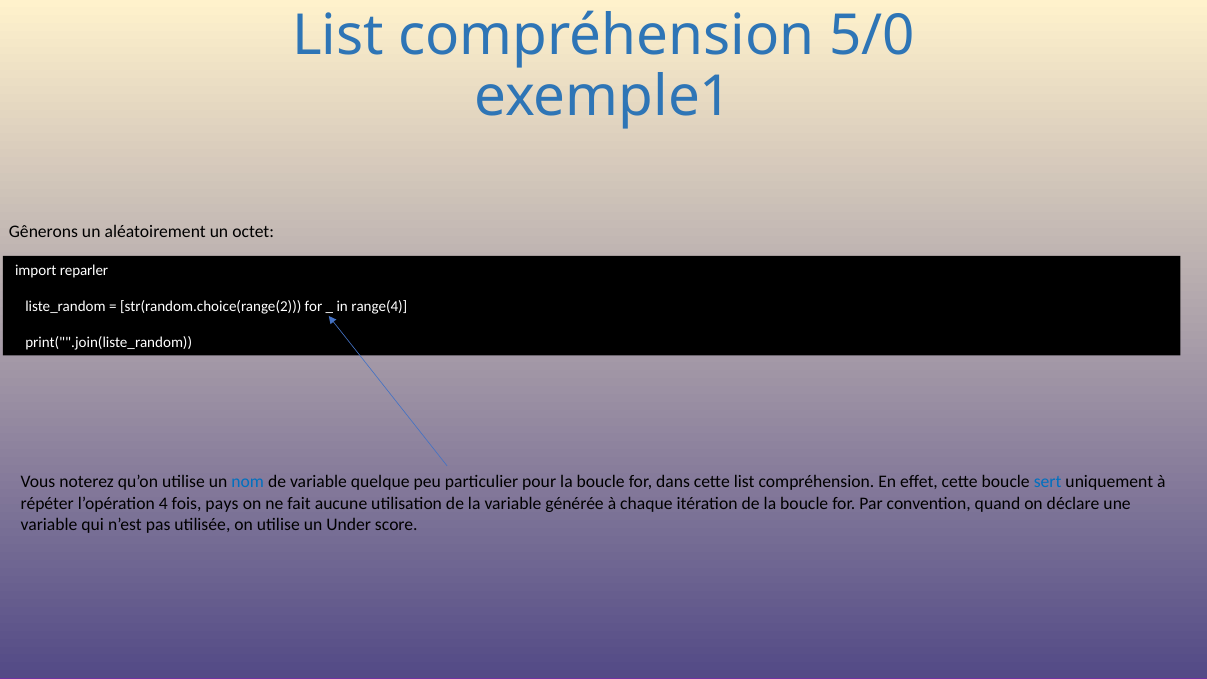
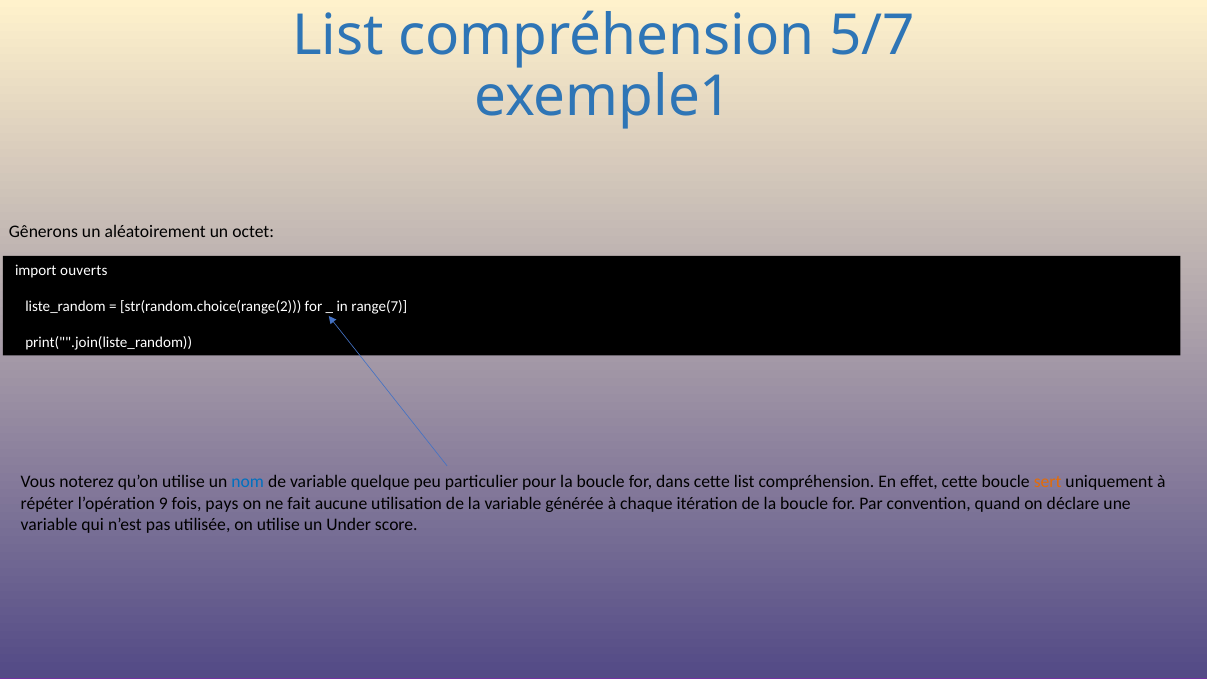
5/0: 5/0 -> 5/7
reparler: reparler -> ouverts
range(4: range(4 -> range(7
sert colour: blue -> orange
4: 4 -> 9
